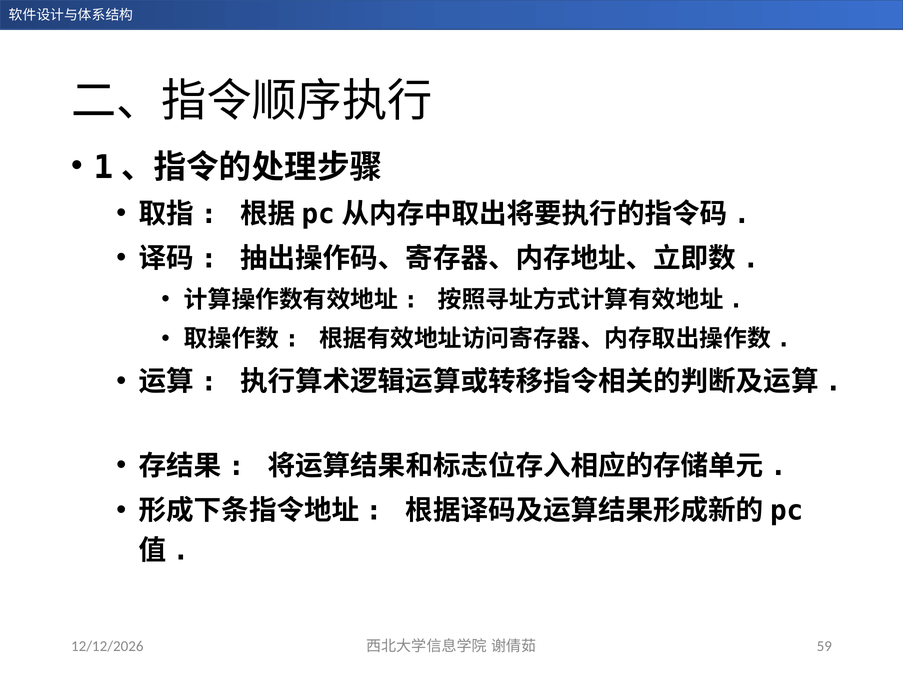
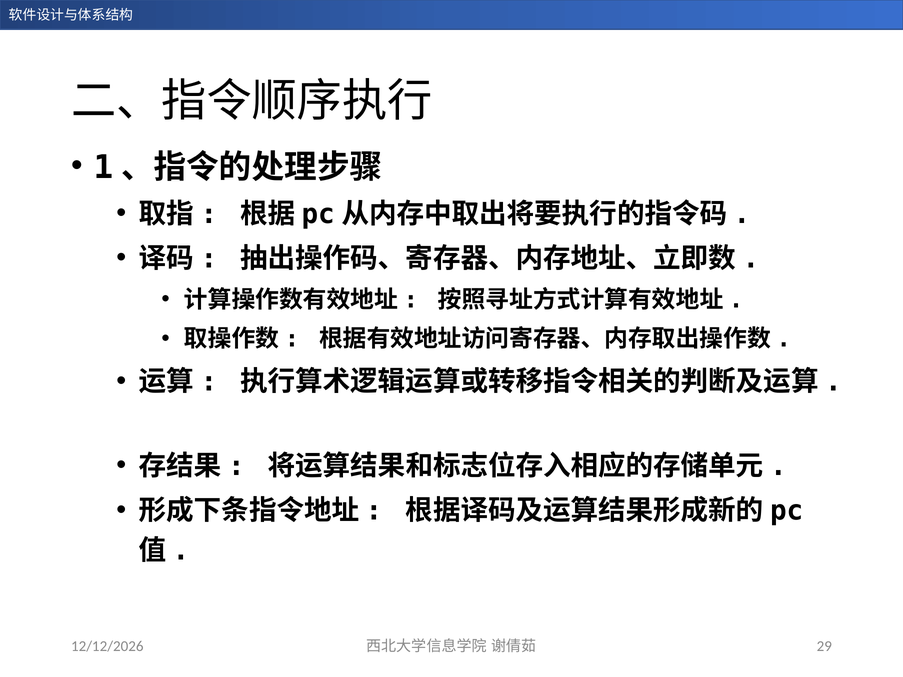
59: 59 -> 29
